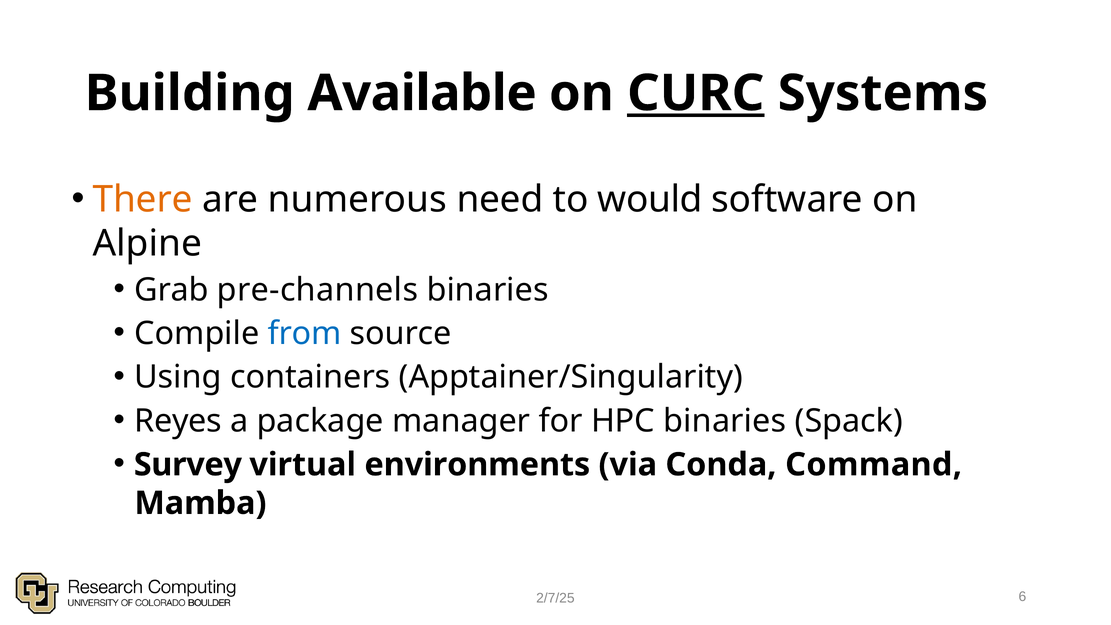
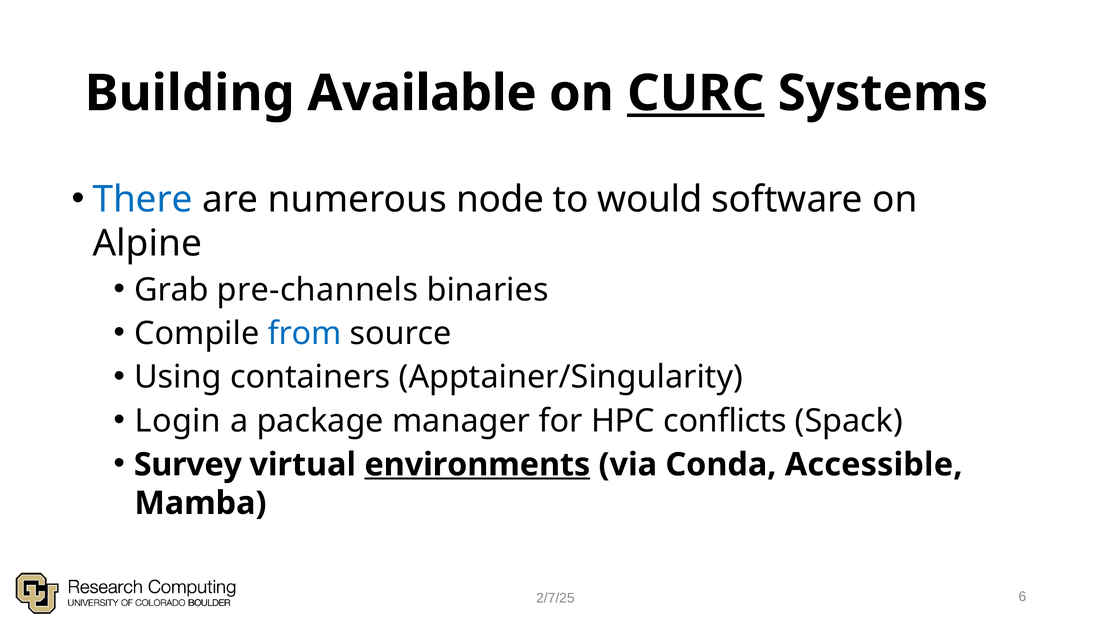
There colour: orange -> blue
need: need -> node
Reyes: Reyes -> Login
HPC binaries: binaries -> conflicts
environments underline: none -> present
Command: Command -> Accessible
